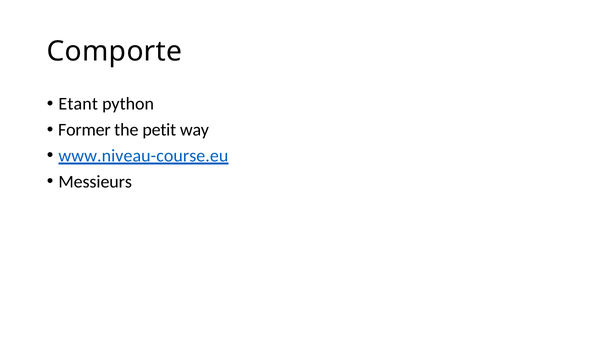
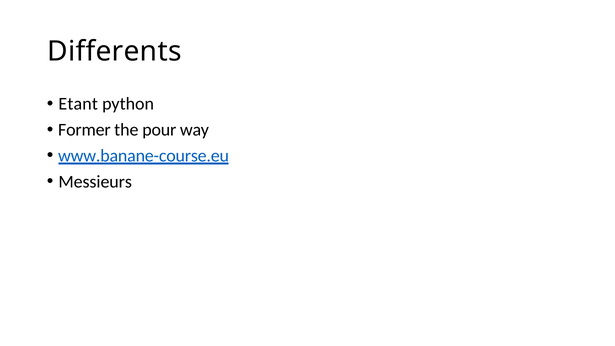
Comporte: Comporte -> Differents
petit: petit -> pour
www.niveau-course.eu: www.niveau-course.eu -> www.banane-course.eu
